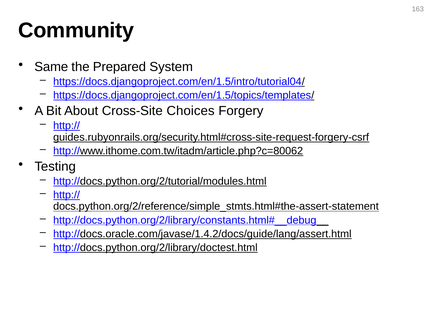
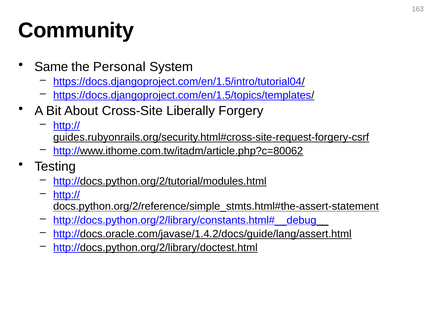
Prepared: Prepared -> Personal
Choices: Choices -> Liberally
